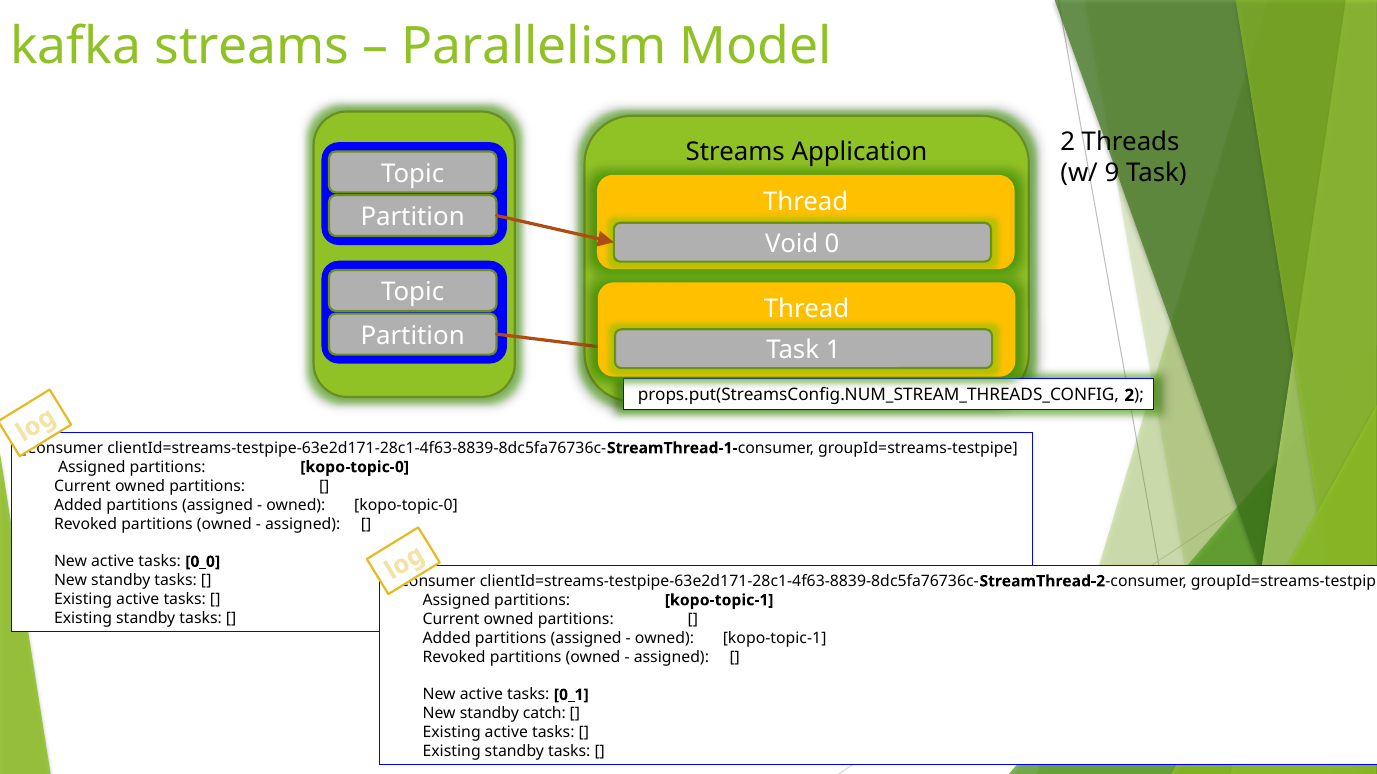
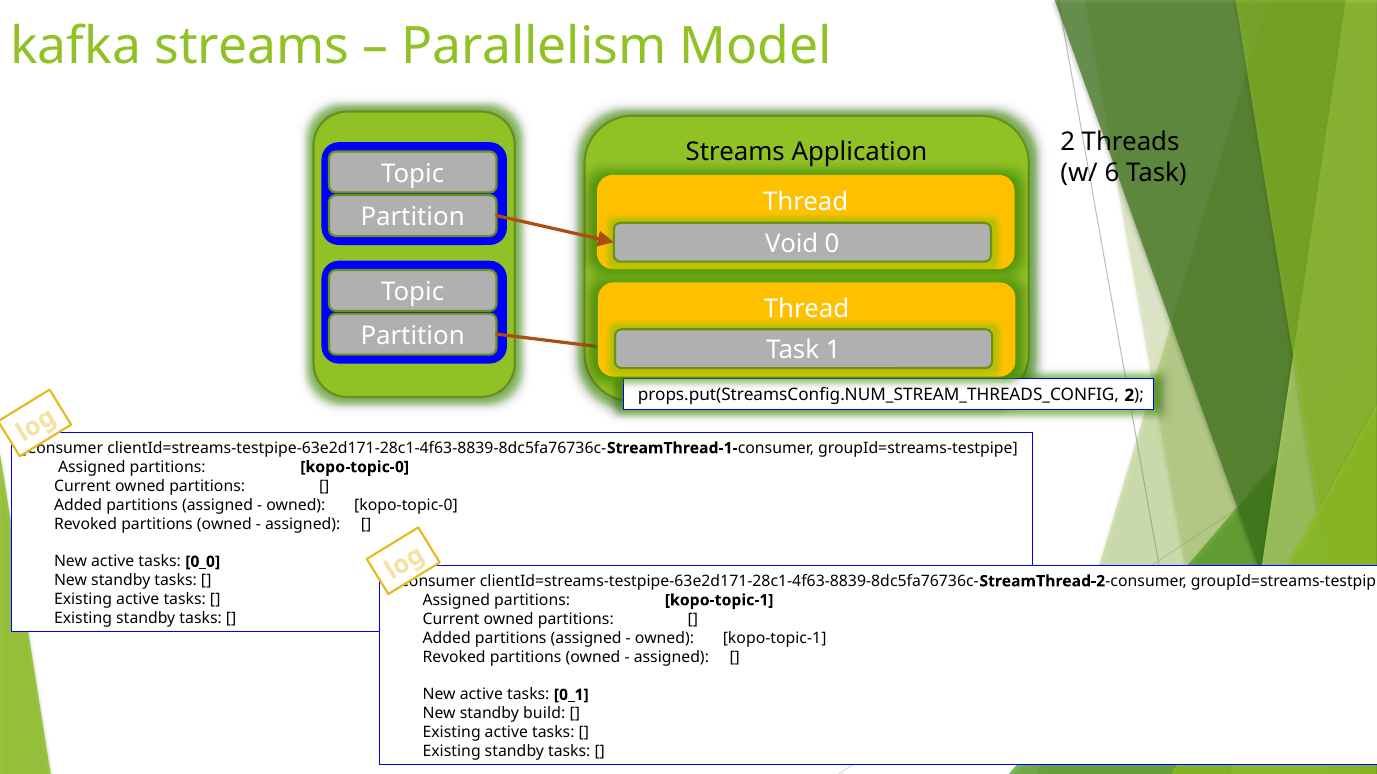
9: 9 -> 6
catch: catch -> build
